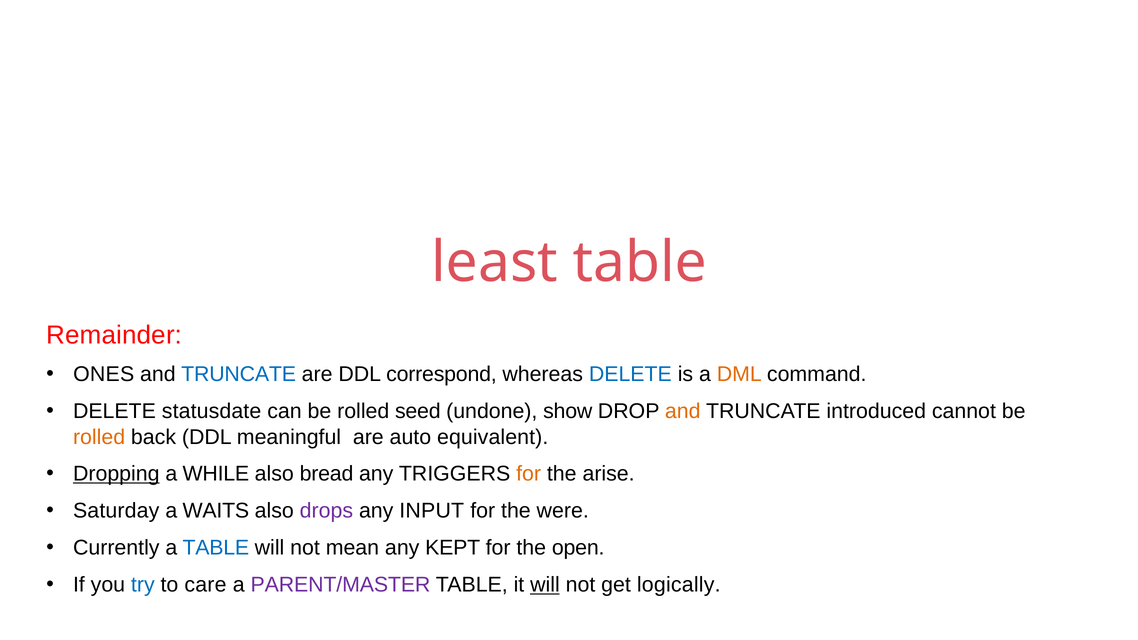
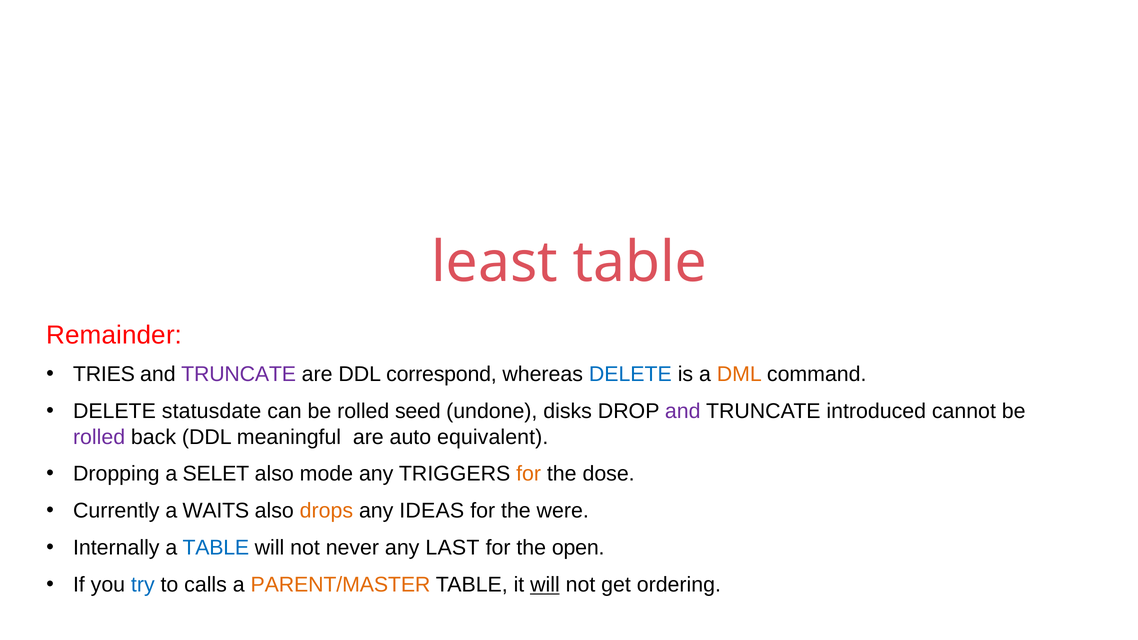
ONES: ONES -> TRIES
TRUNCATE at (239, 374) colour: blue -> purple
show: show -> disks
and at (683, 411) colour: orange -> purple
rolled at (99, 437) colour: orange -> purple
Dropping underline: present -> none
WHILE: WHILE -> SELET
bread: bread -> mode
arise: arise -> dose
Saturday: Saturday -> Currently
drops colour: purple -> orange
INPUT: INPUT -> IDEAS
Currently: Currently -> Internally
mean: mean -> never
KEPT: KEPT -> LAST
care: care -> calls
PARENT/MASTER colour: purple -> orange
logically: logically -> ordering
